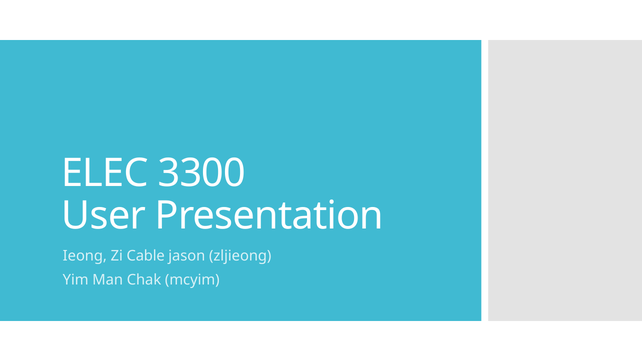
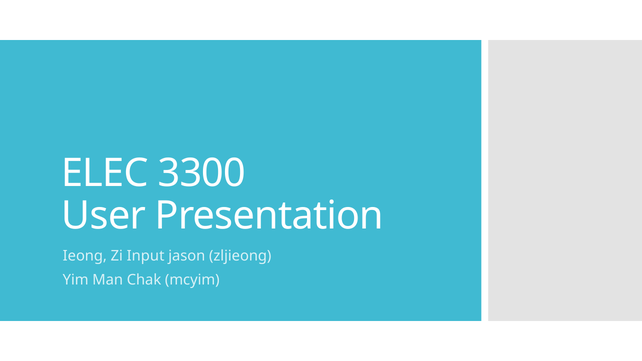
Cable: Cable -> Input
